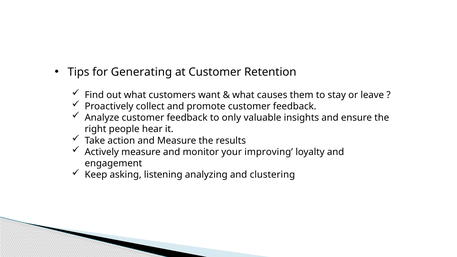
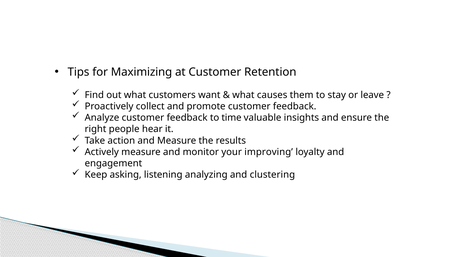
Generating: Generating -> Maximizing
only: only -> time
